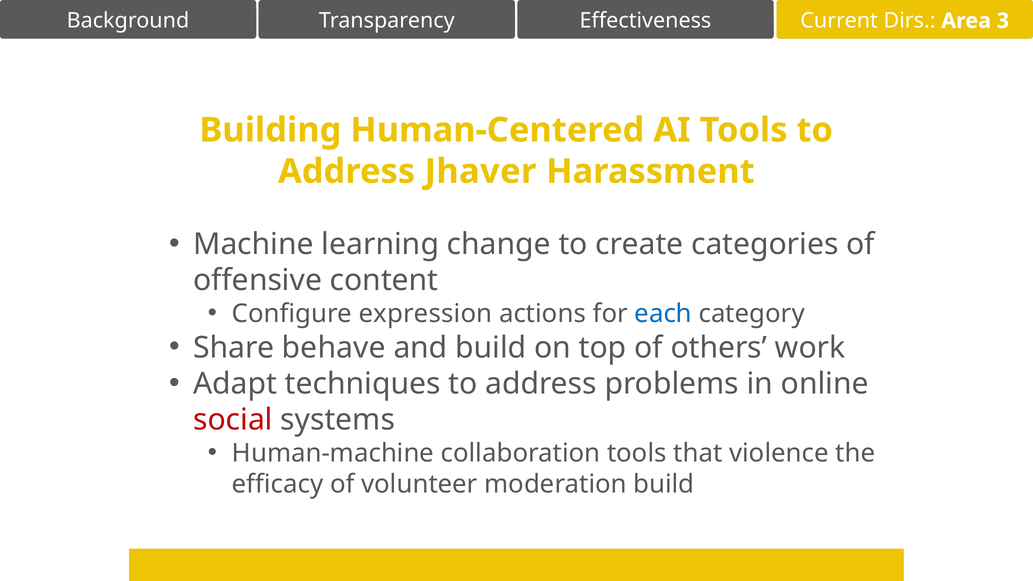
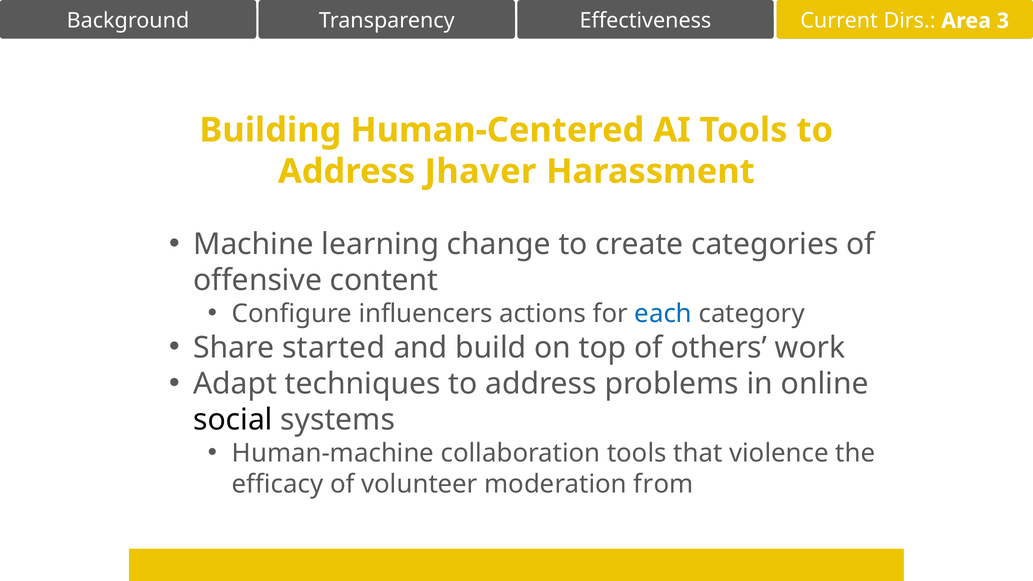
expression: expression -> influencers
behave: behave -> started
social colour: red -> black
moderation build: build -> from
